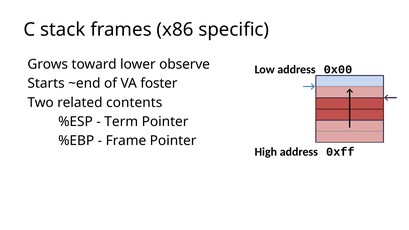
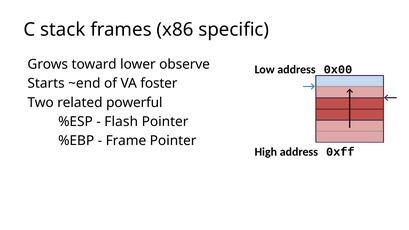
contents: contents -> powerful
Term: Term -> Flash
